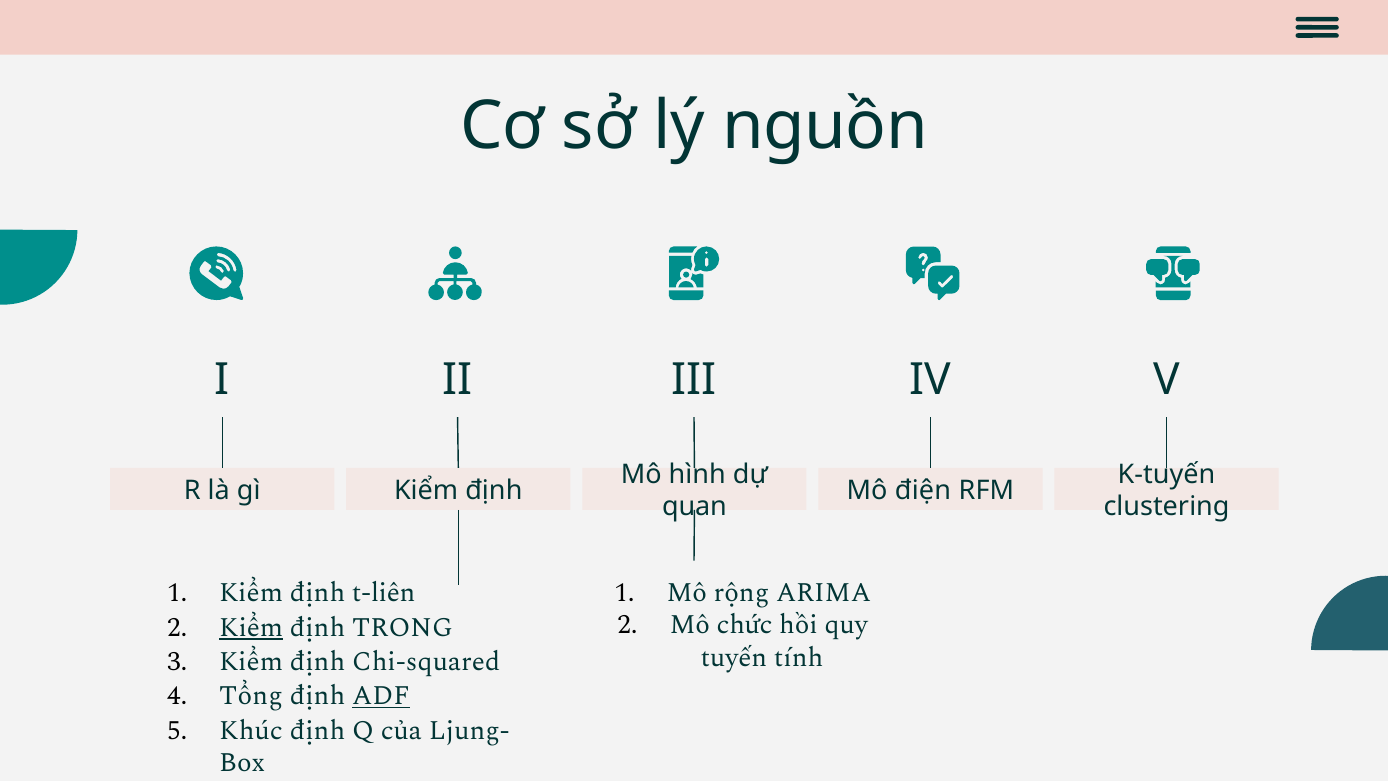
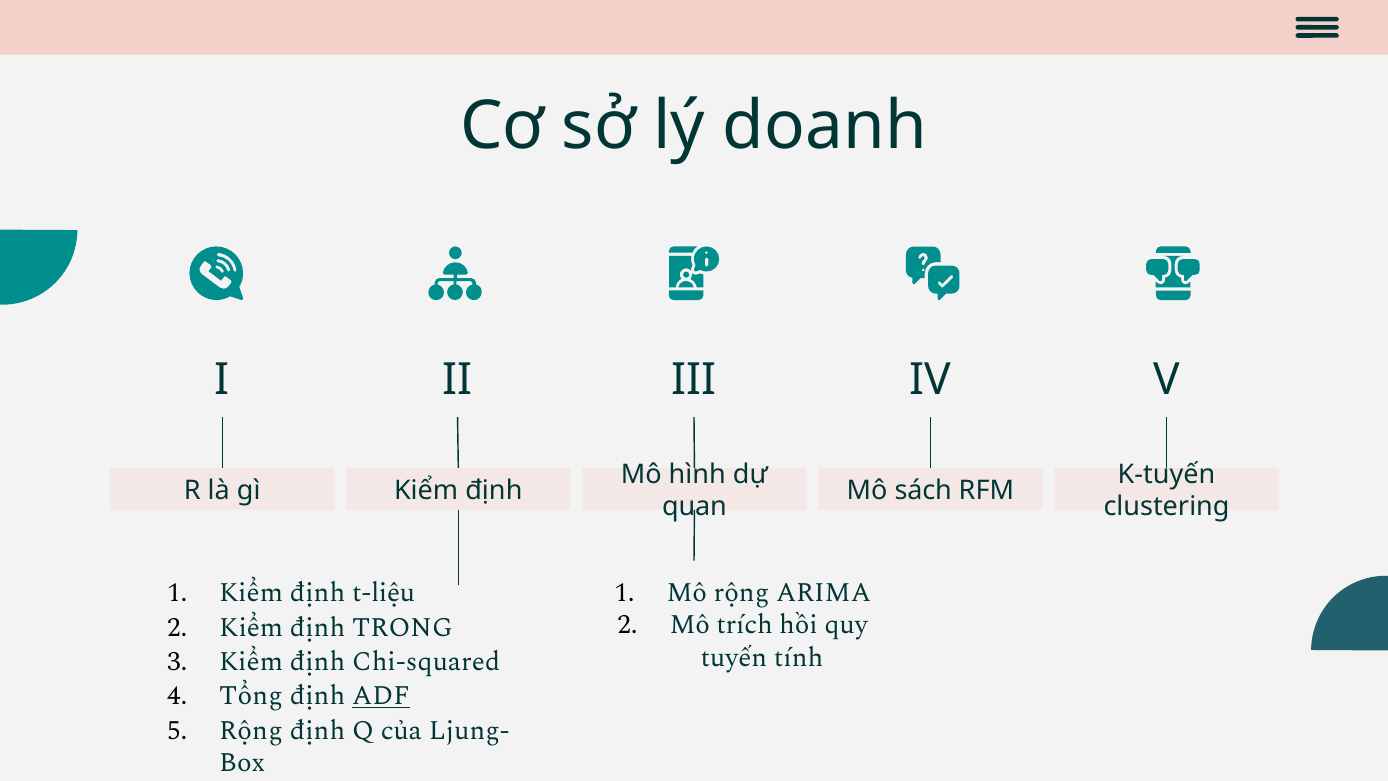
nguồn: nguồn -> doanh
điện: điện -> sách
t-liên: t-liên -> t-liệu
chức: chức -> trích
Kiểm at (251, 627) underline: present -> none
Khúc at (251, 730): Khúc -> Rộng
